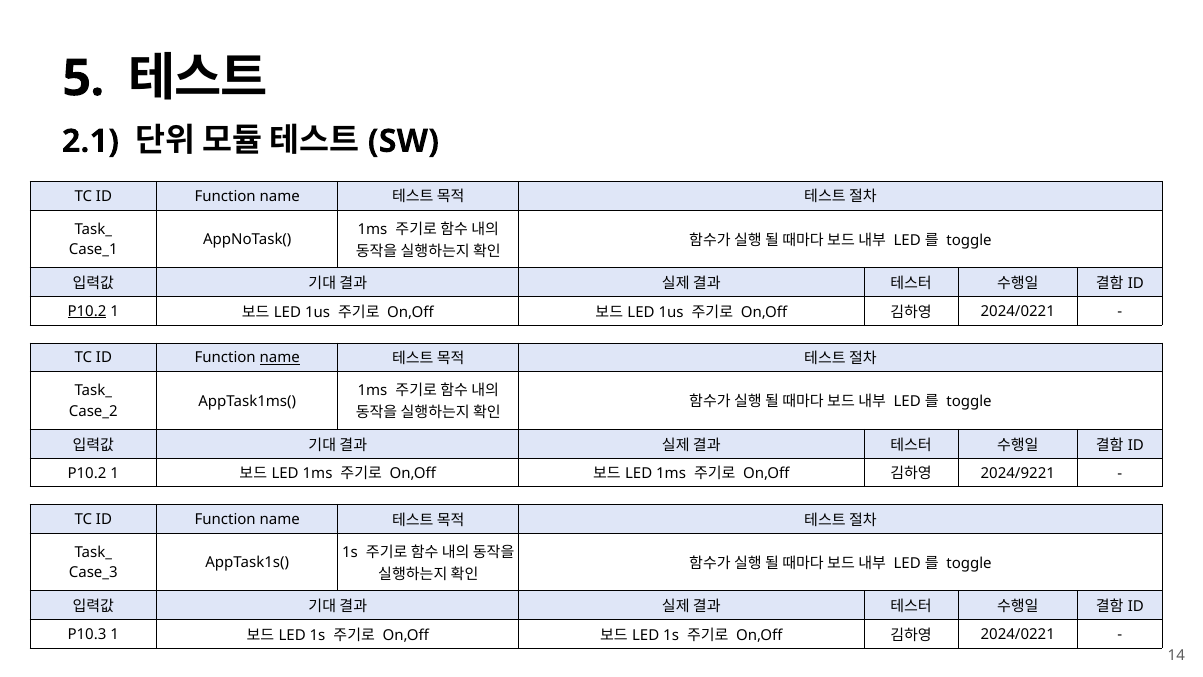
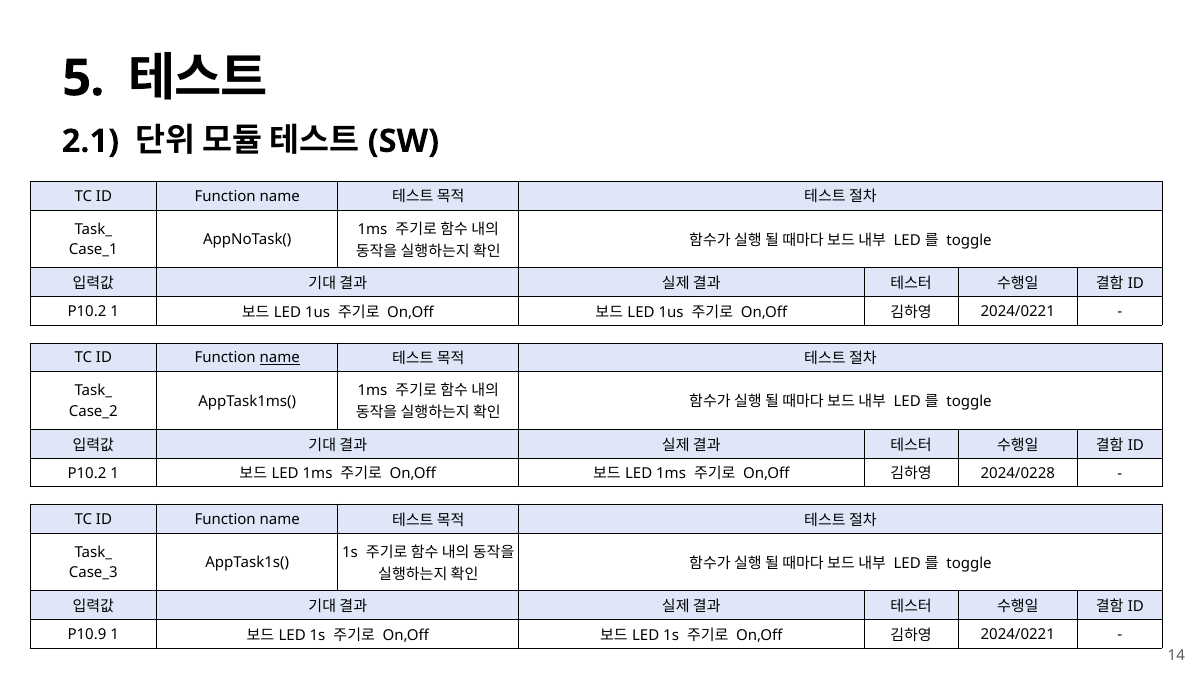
P10.2 at (87, 311) underline: present -> none
2024/9221: 2024/9221 -> 2024/0228
P10.3: P10.3 -> P10.9
